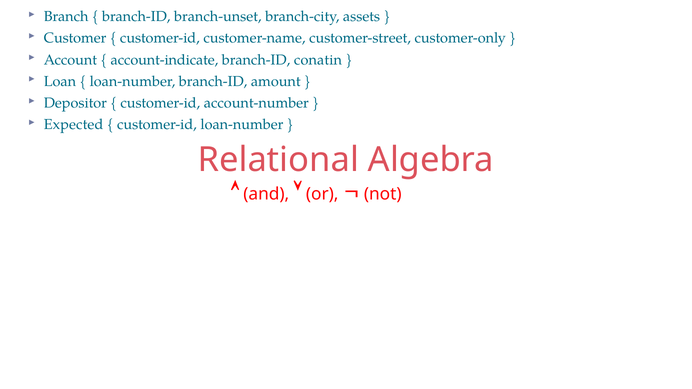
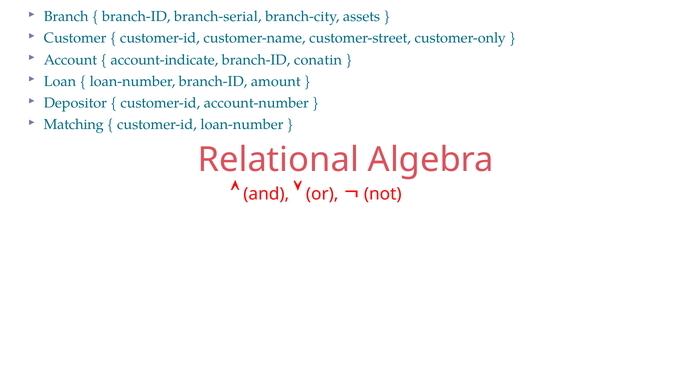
branch-unset: branch-unset -> branch-serial
Expected: Expected -> Matching
